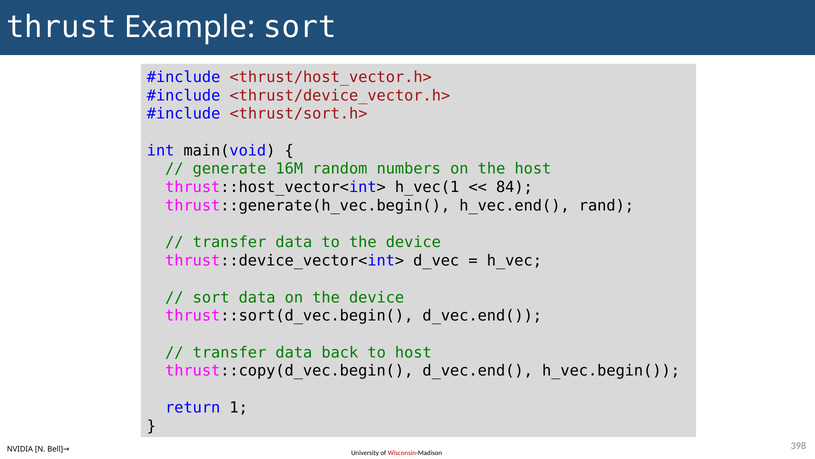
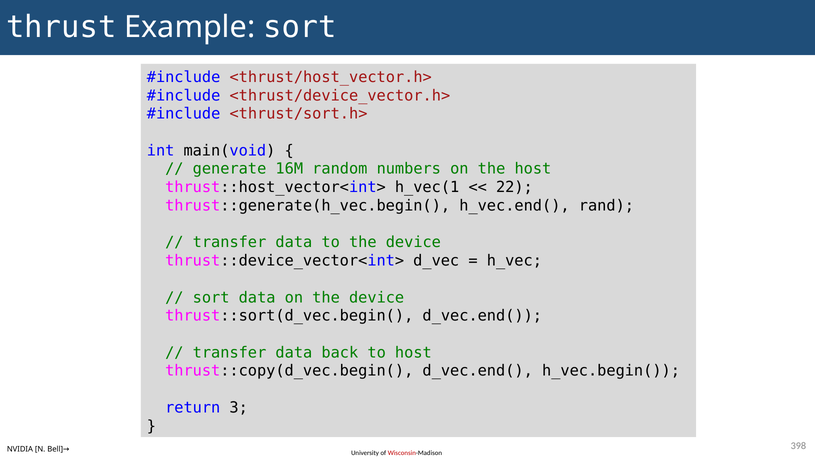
84: 84 -> 22
1: 1 -> 3
